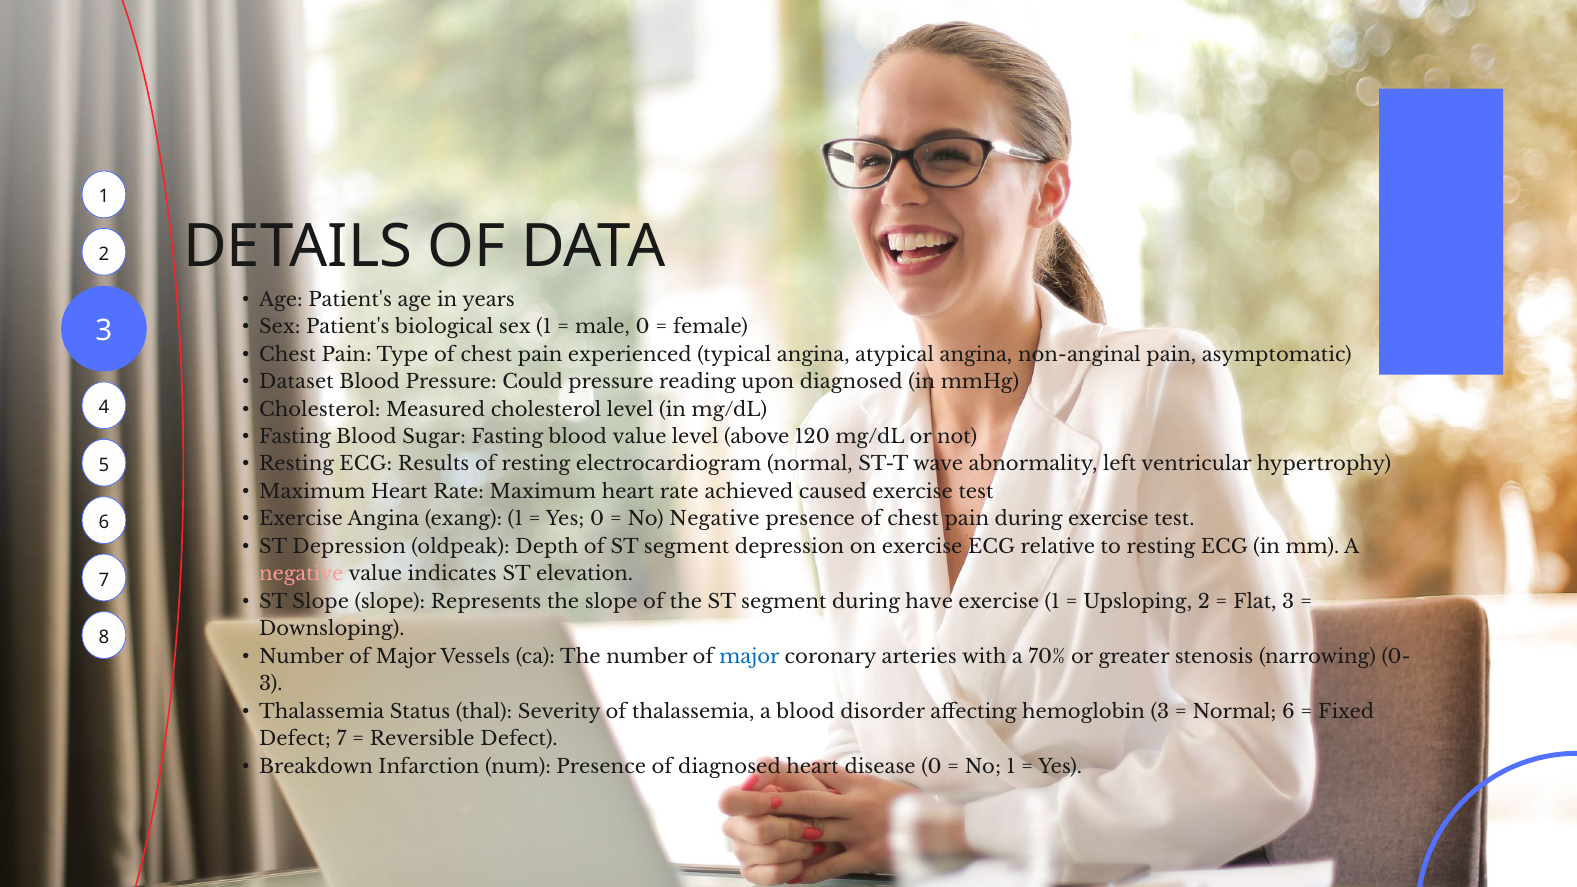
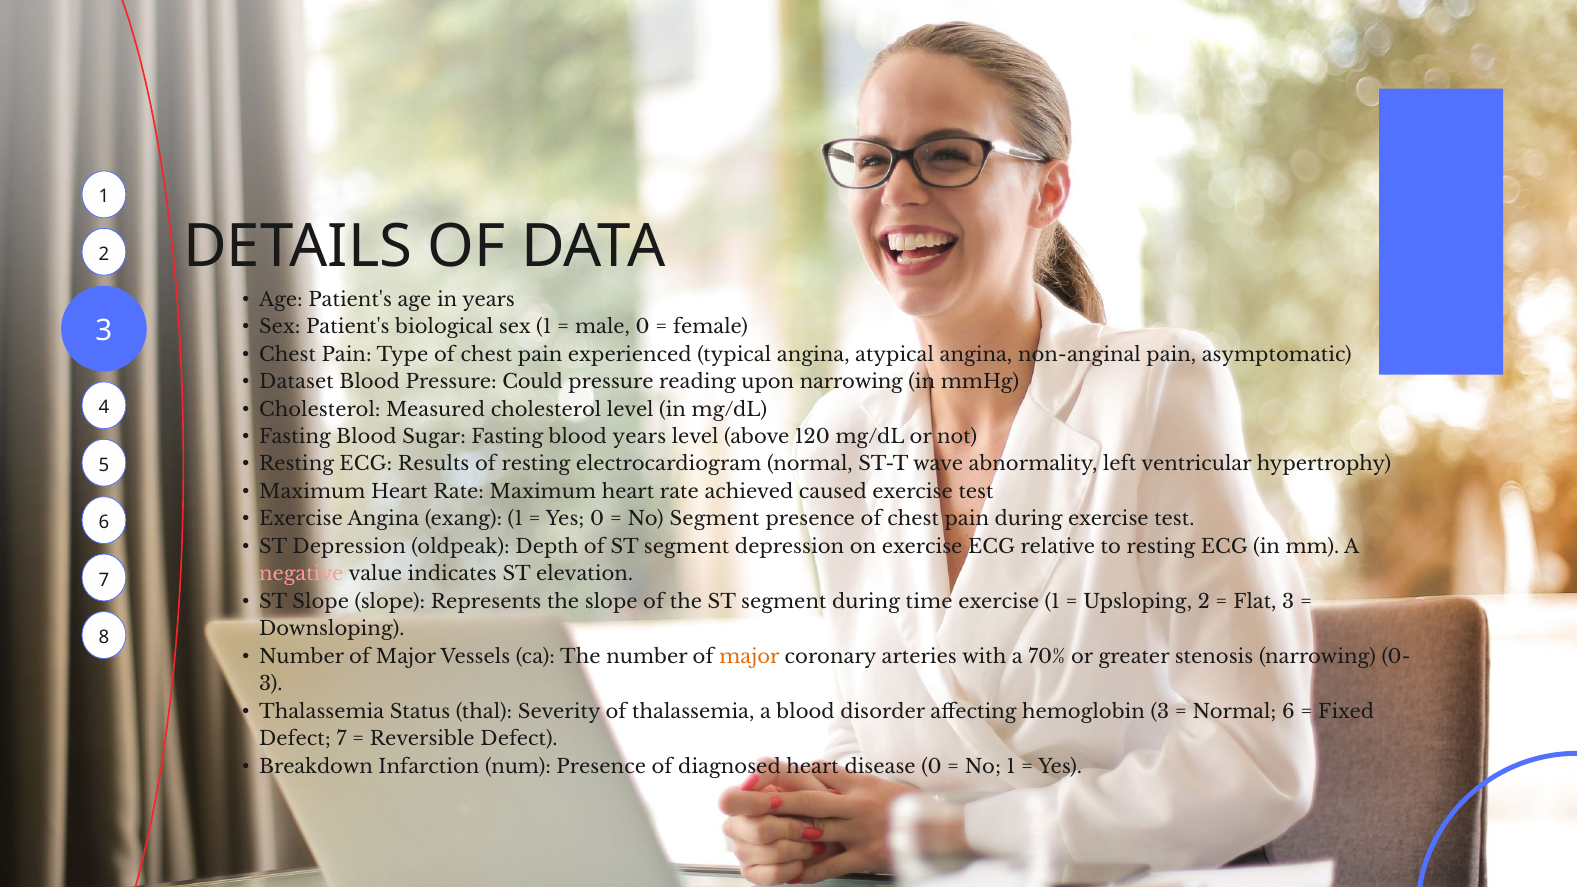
upon diagnosed: diagnosed -> narrowing
blood value: value -> years
No Negative: Negative -> Segment
have: have -> time
major at (749, 657) colour: blue -> orange
